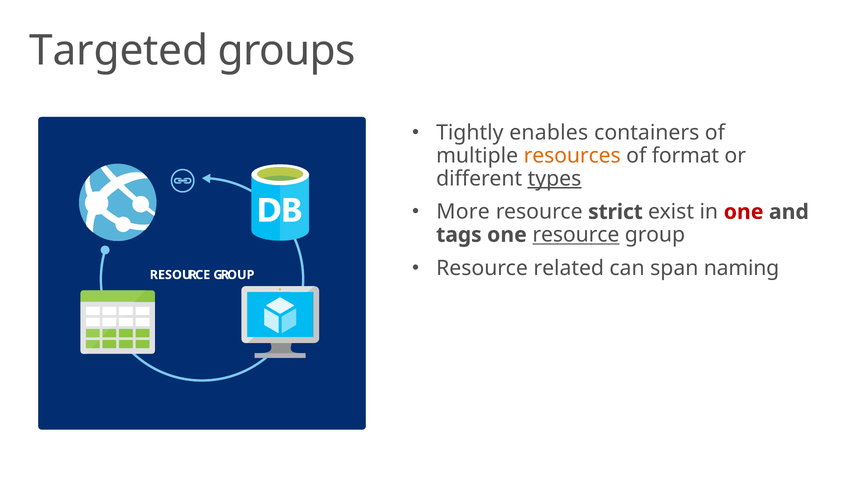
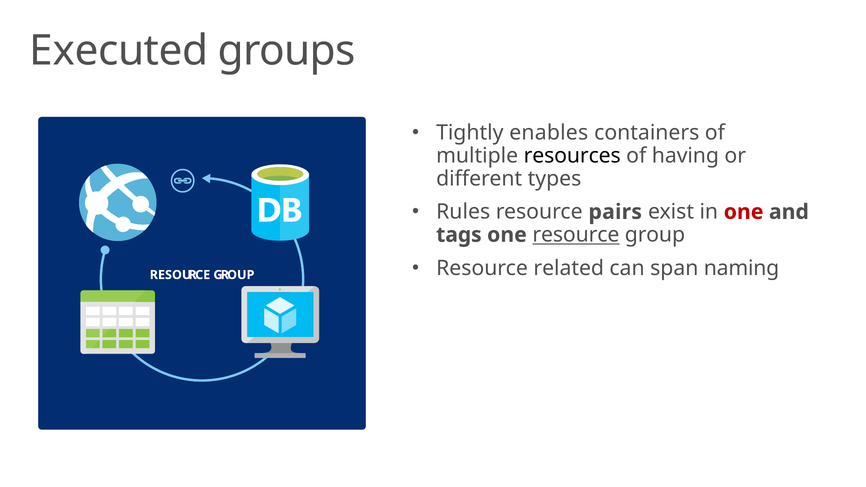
Targeted: Targeted -> Executed
resources colour: orange -> black
format: format -> having
types underline: present -> none
More: More -> Rules
strict: strict -> pairs
